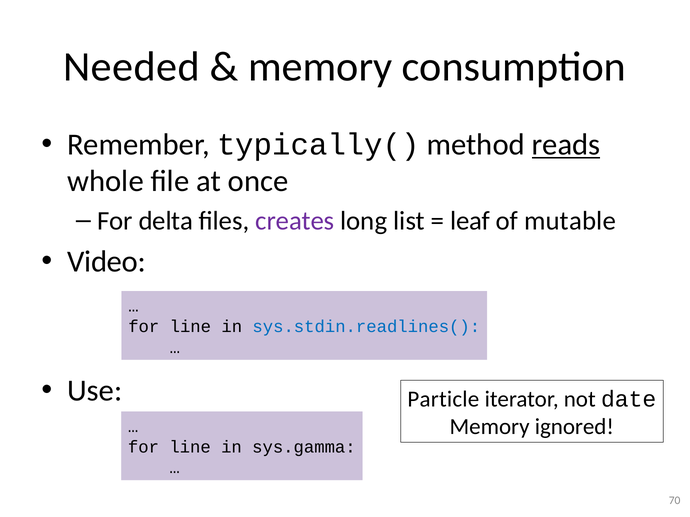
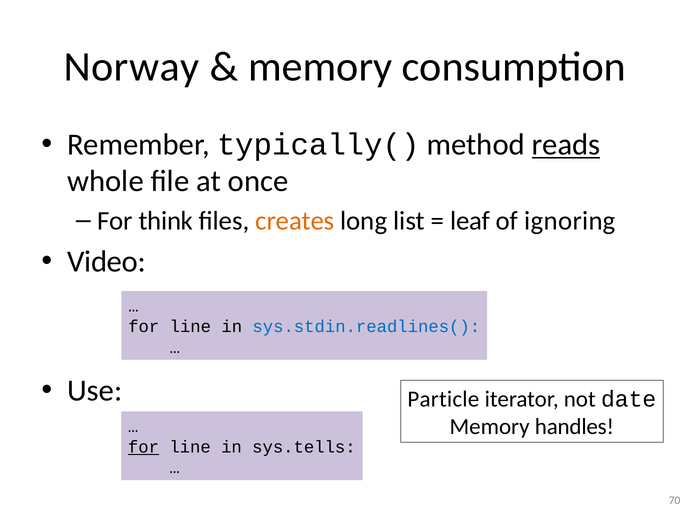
Needed: Needed -> Norway
delta: delta -> think
creates colour: purple -> orange
mutable: mutable -> ignoring
ignored: ignored -> handles
for at (144, 447) underline: none -> present
sys.gamma: sys.gamma -> sys.tells
